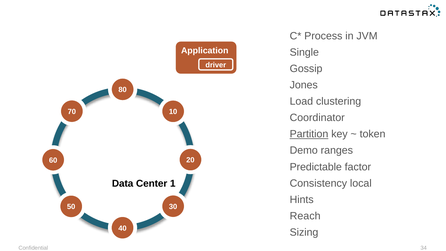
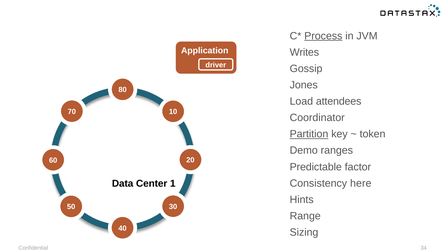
Process underline: none -> present
Single: Single -> Writes
clustering: clustering -> attendees
local: local -> here
Reach: Reach -> Range
